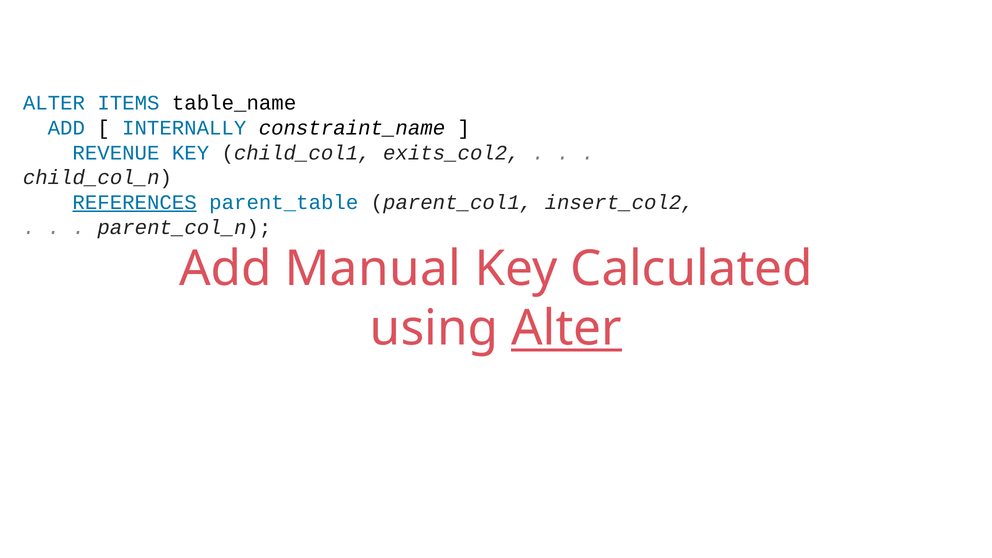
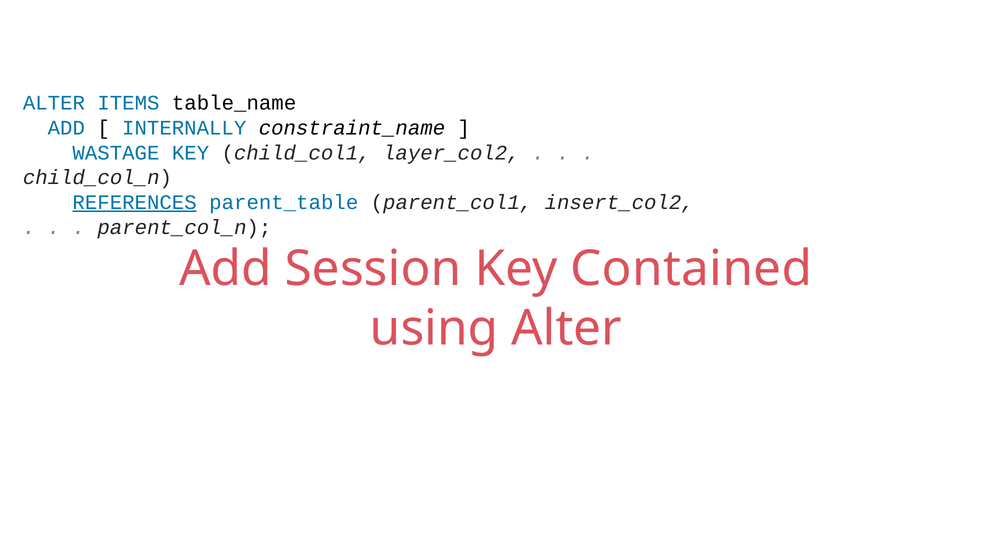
REVENUE: REVENUE -> WASTAGE
exits_col2: exits_col2 -> layer_col2
Manual: Manual -> Session
Calculated: Calculated -> Contained
Alter at (566, 329) underline: present -> none
